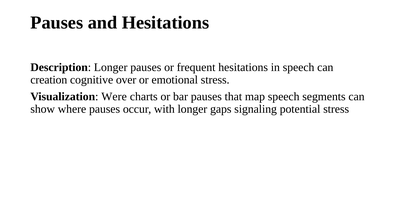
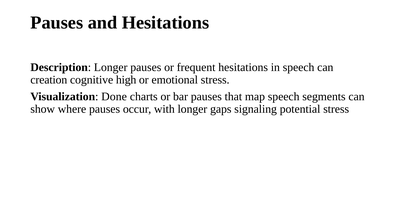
over: over -> high
Were: Were -> Done
